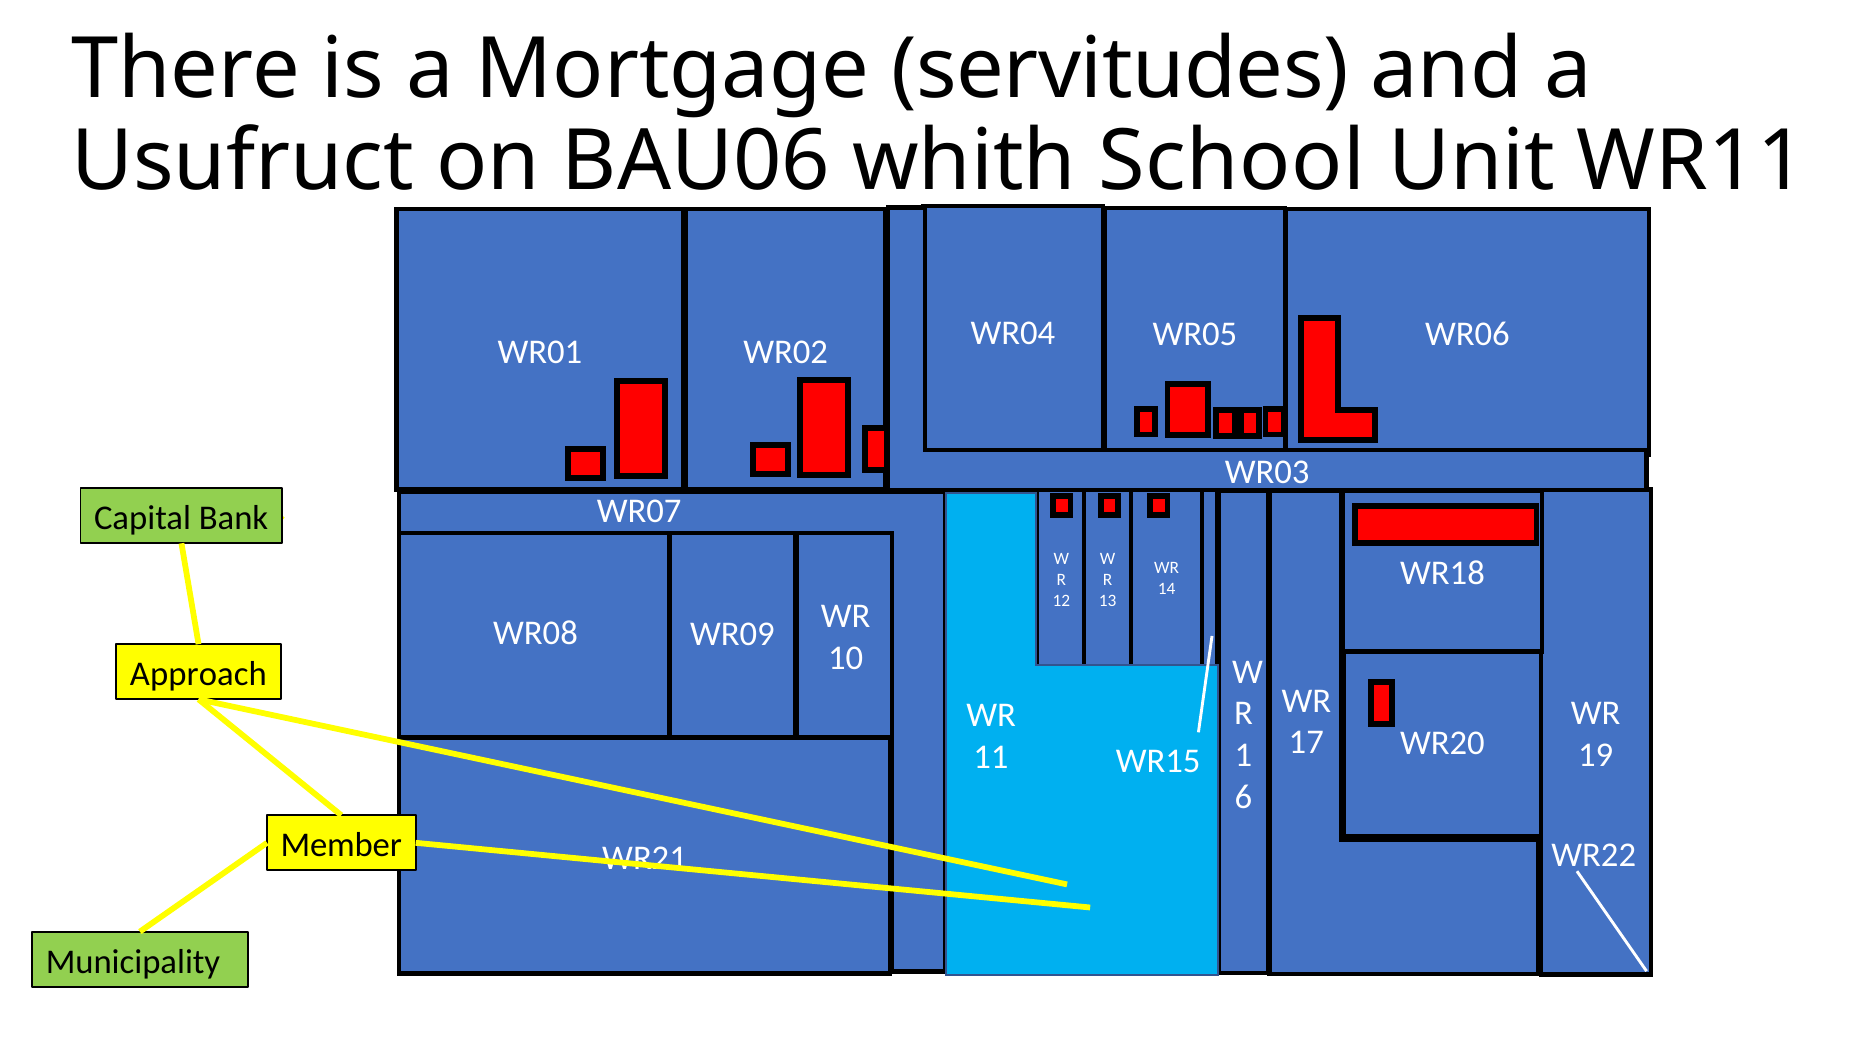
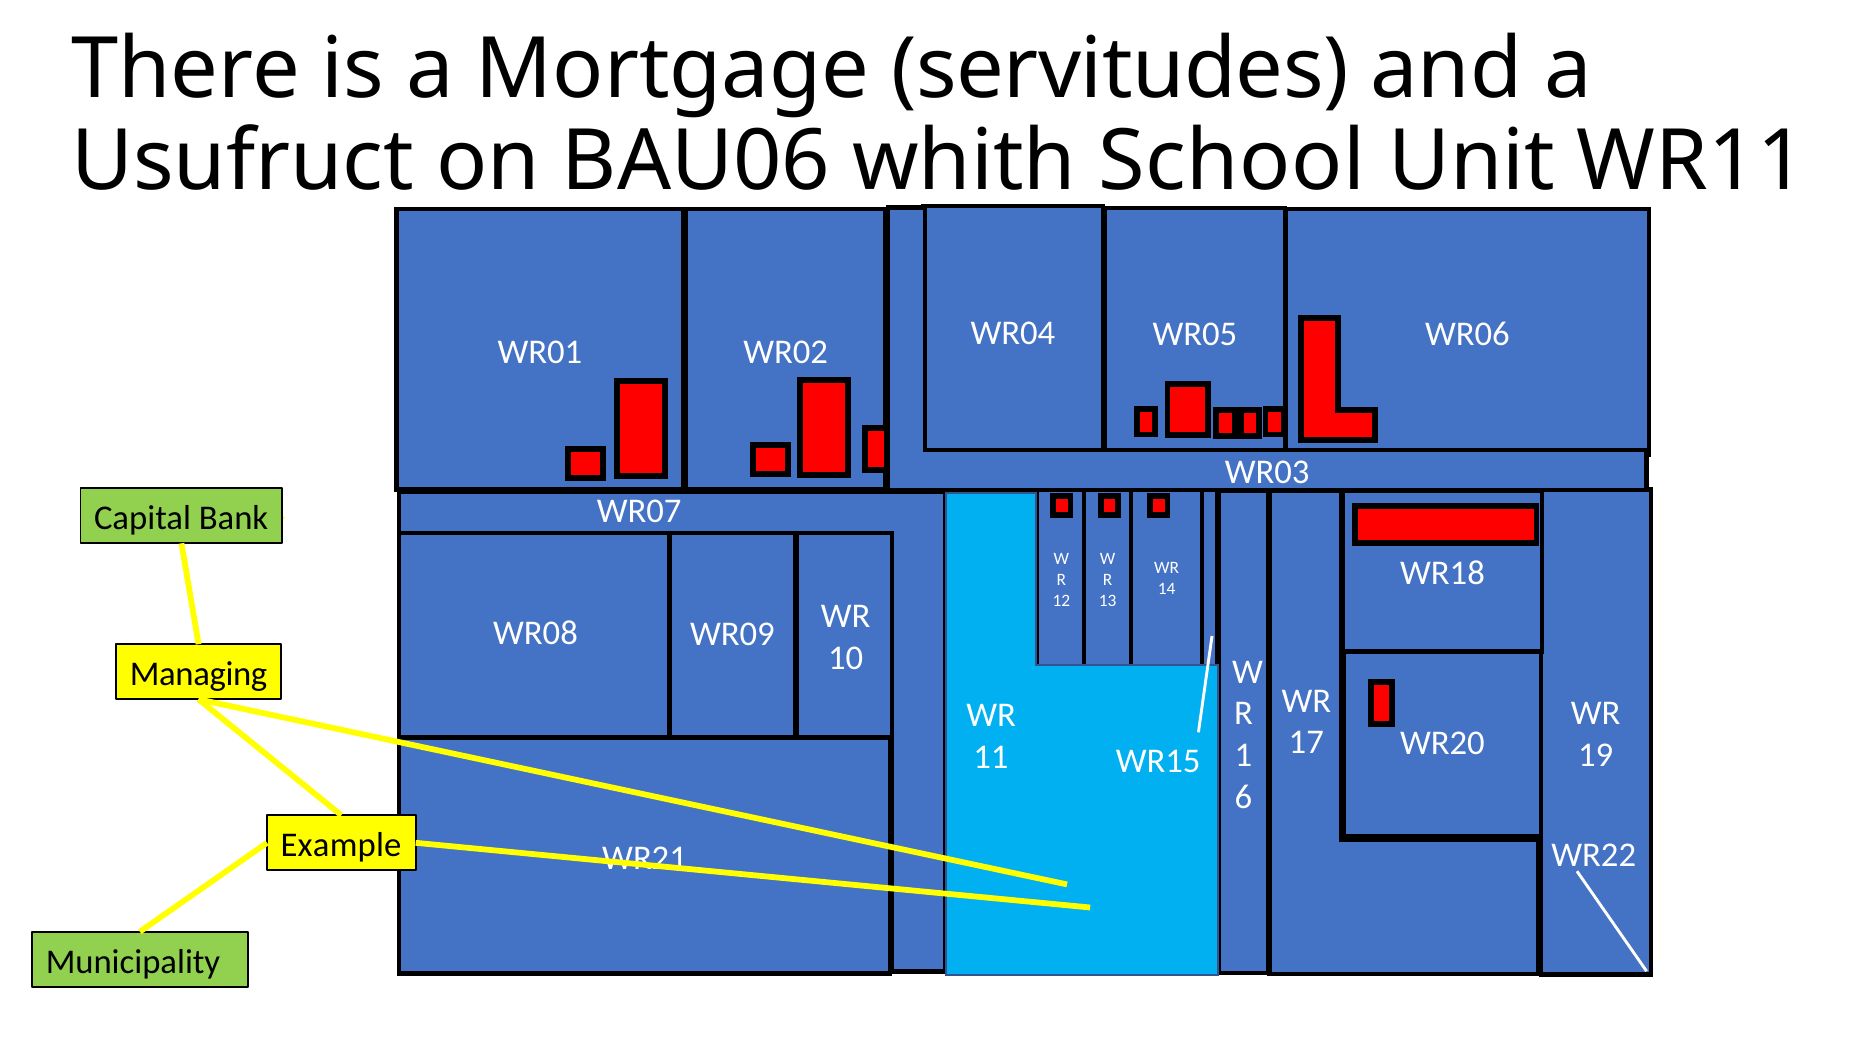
Approach: Approach -> Managing
Member: Member -> Example
